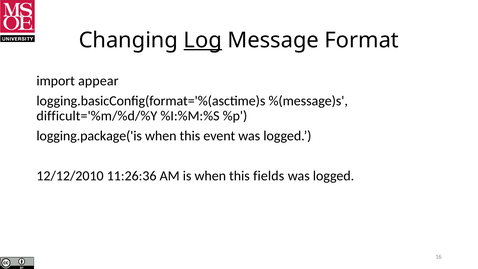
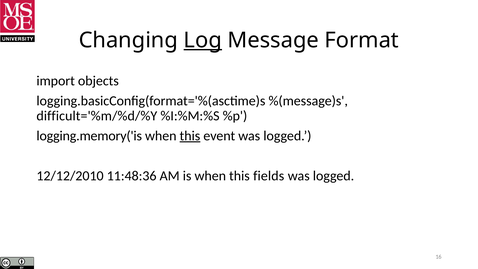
appear: appear -> objects
logging.package('is: logging.package('is -> logging.memory('is
this at (190, 136) underline: none -> present
11:26:36: 11:26:36 -> 11:48:36
